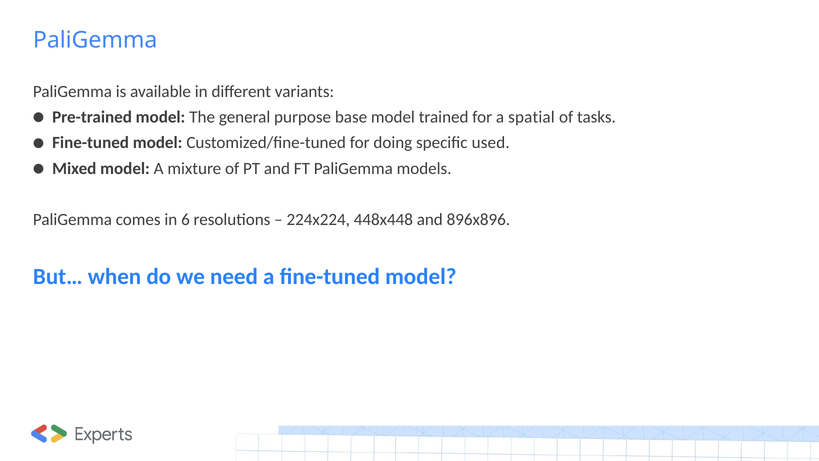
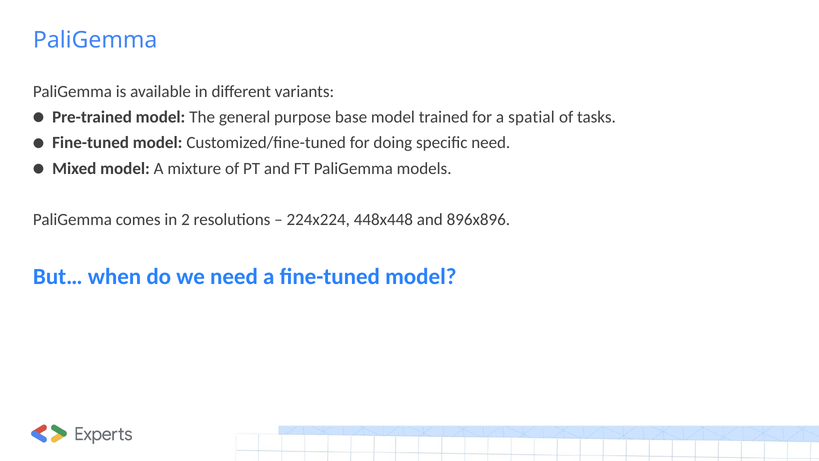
specific used: used -> need
6: 6 -> 2
